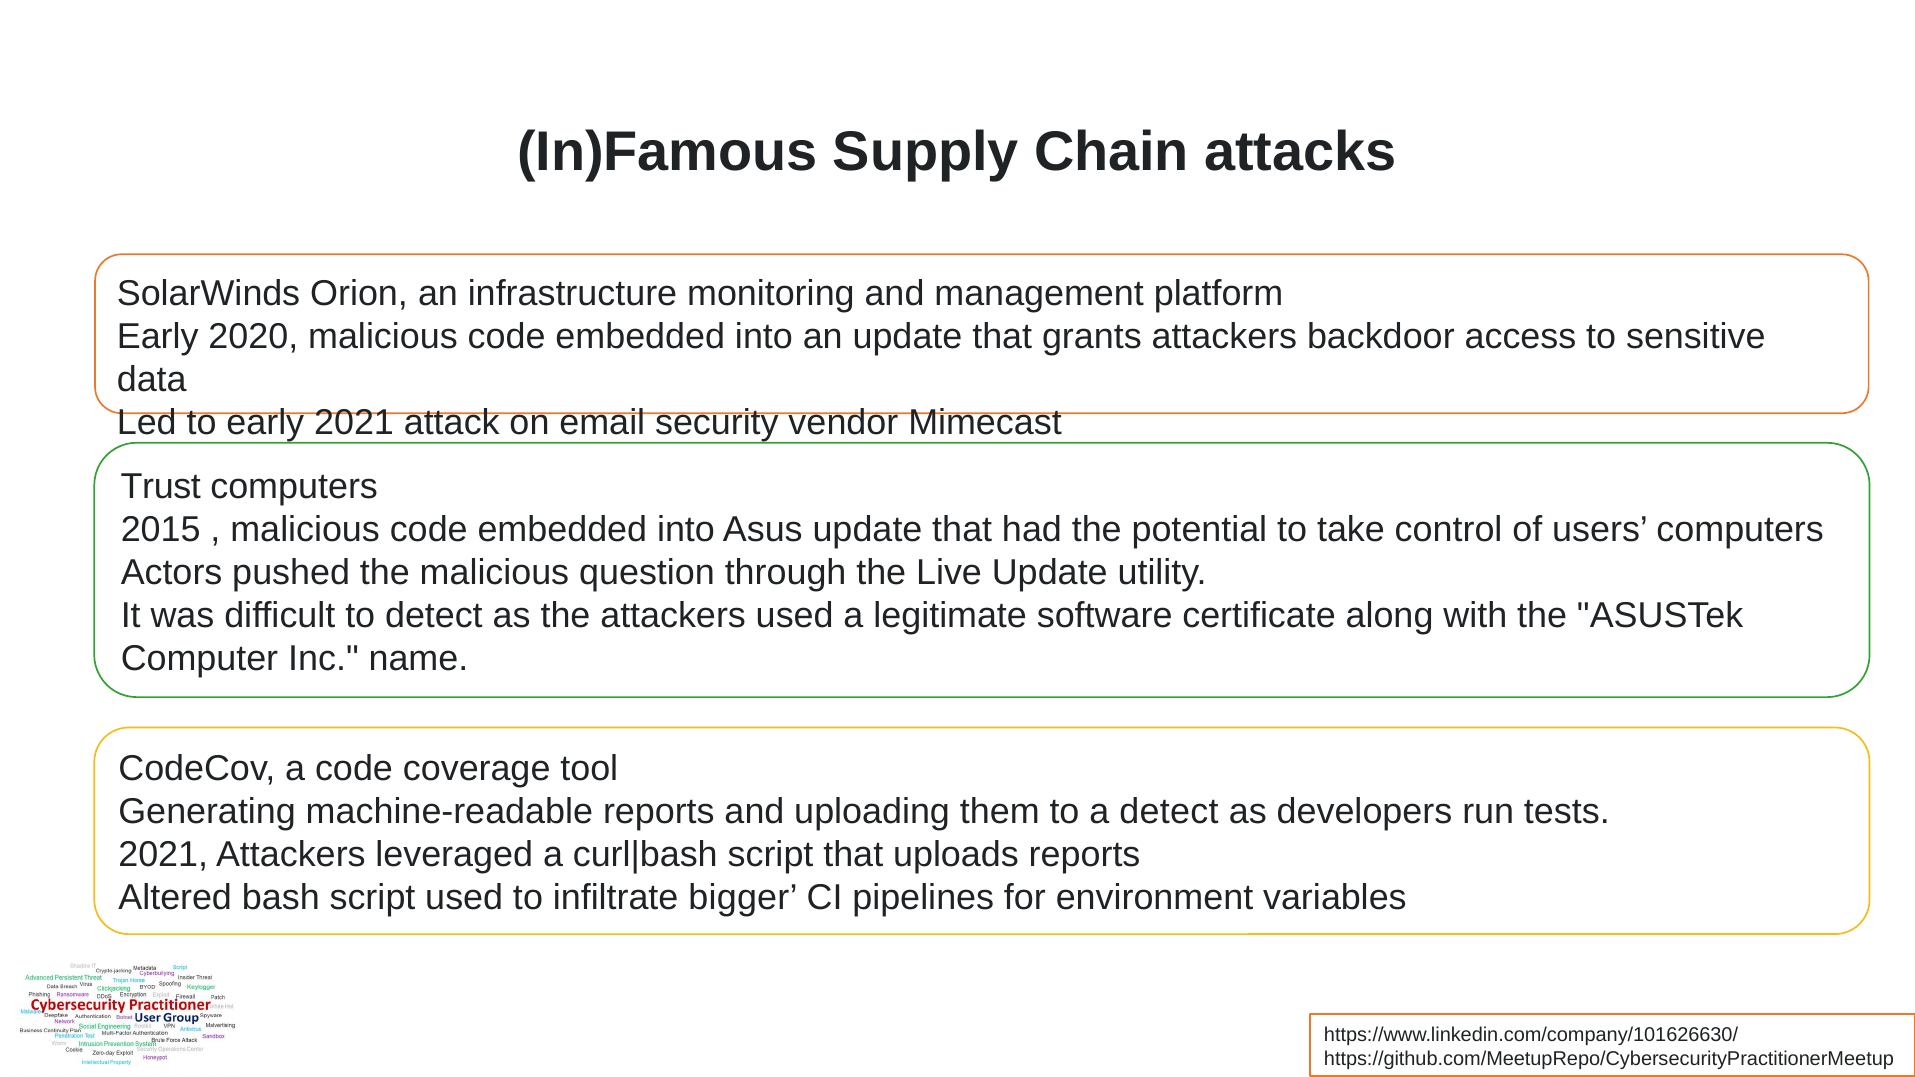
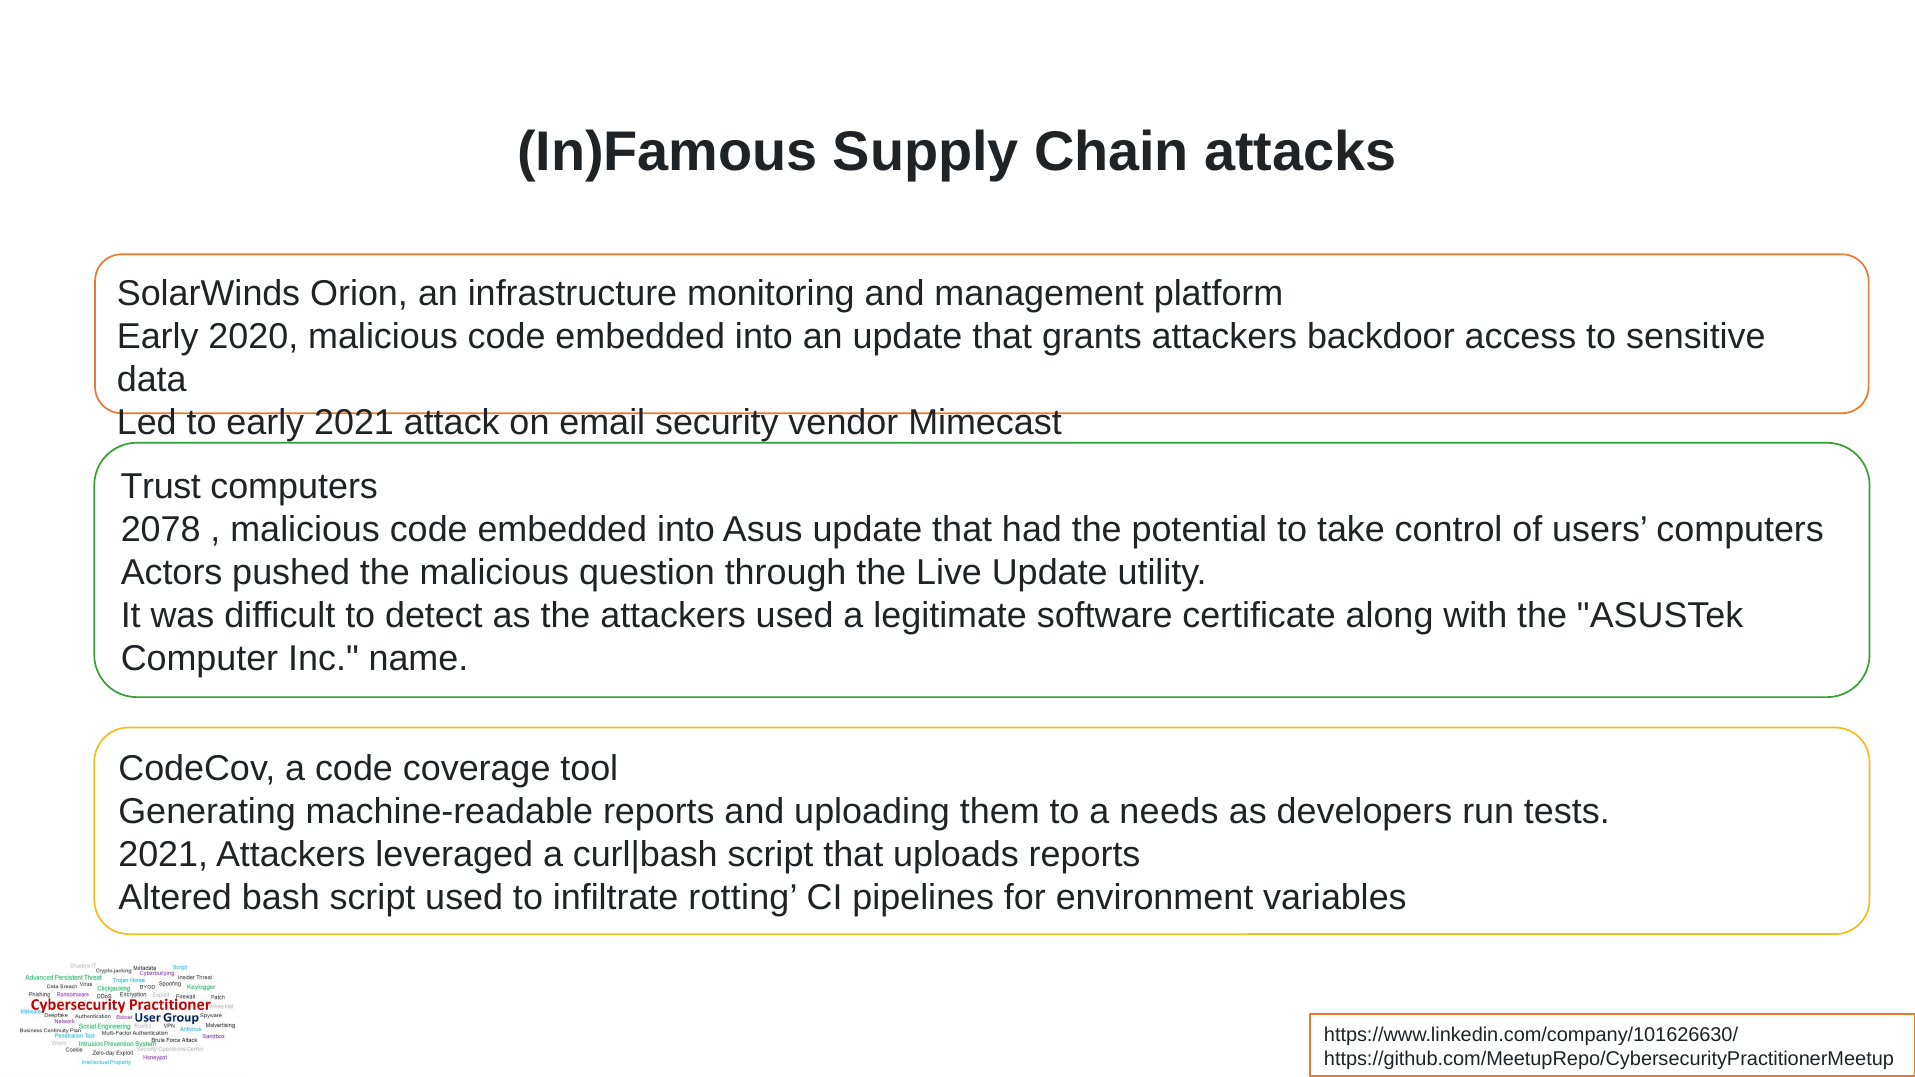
2015: 2015 -> 2078
a detect: detect -> needs
bigger: bigger -> rotting
